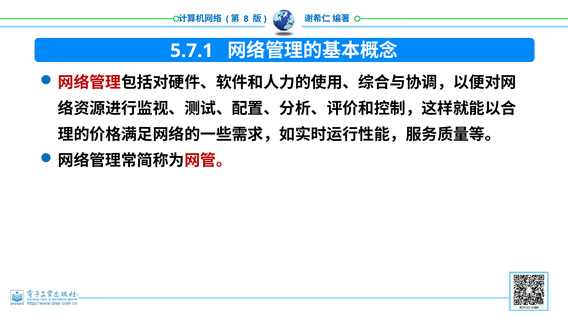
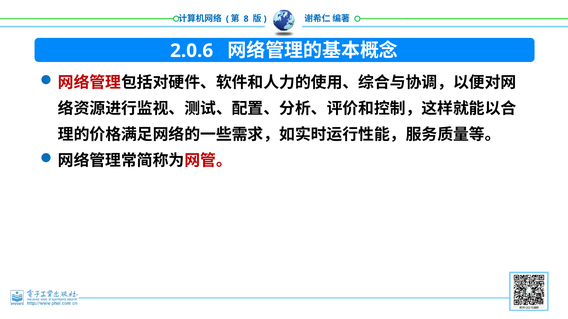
5.7.1: 5.7.1 -> 2.0.6
